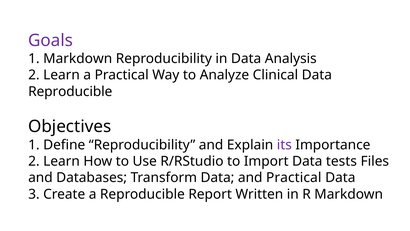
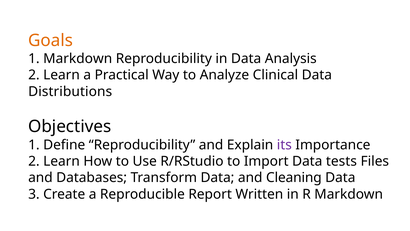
Goals colour: purple -> orange
Reproducible at (70, 91): Reproducible -> Distributions
and Practical: Practical -> Cleaning
